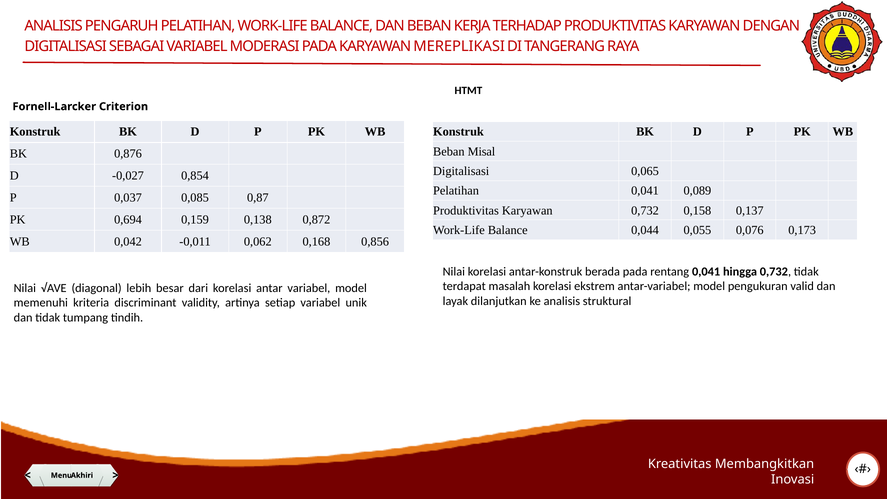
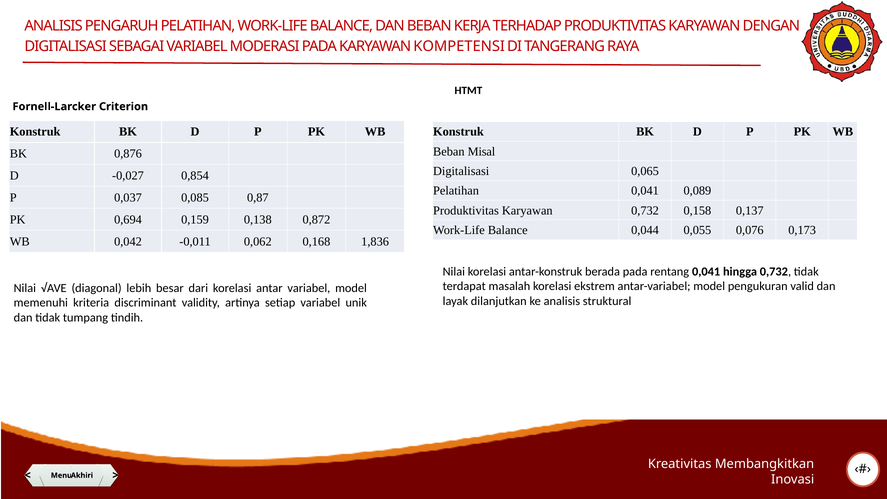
MEREPLIKASI: MEREPLIKASI -> KOMPETENSI
0,856: 0,856 -> 1,836
